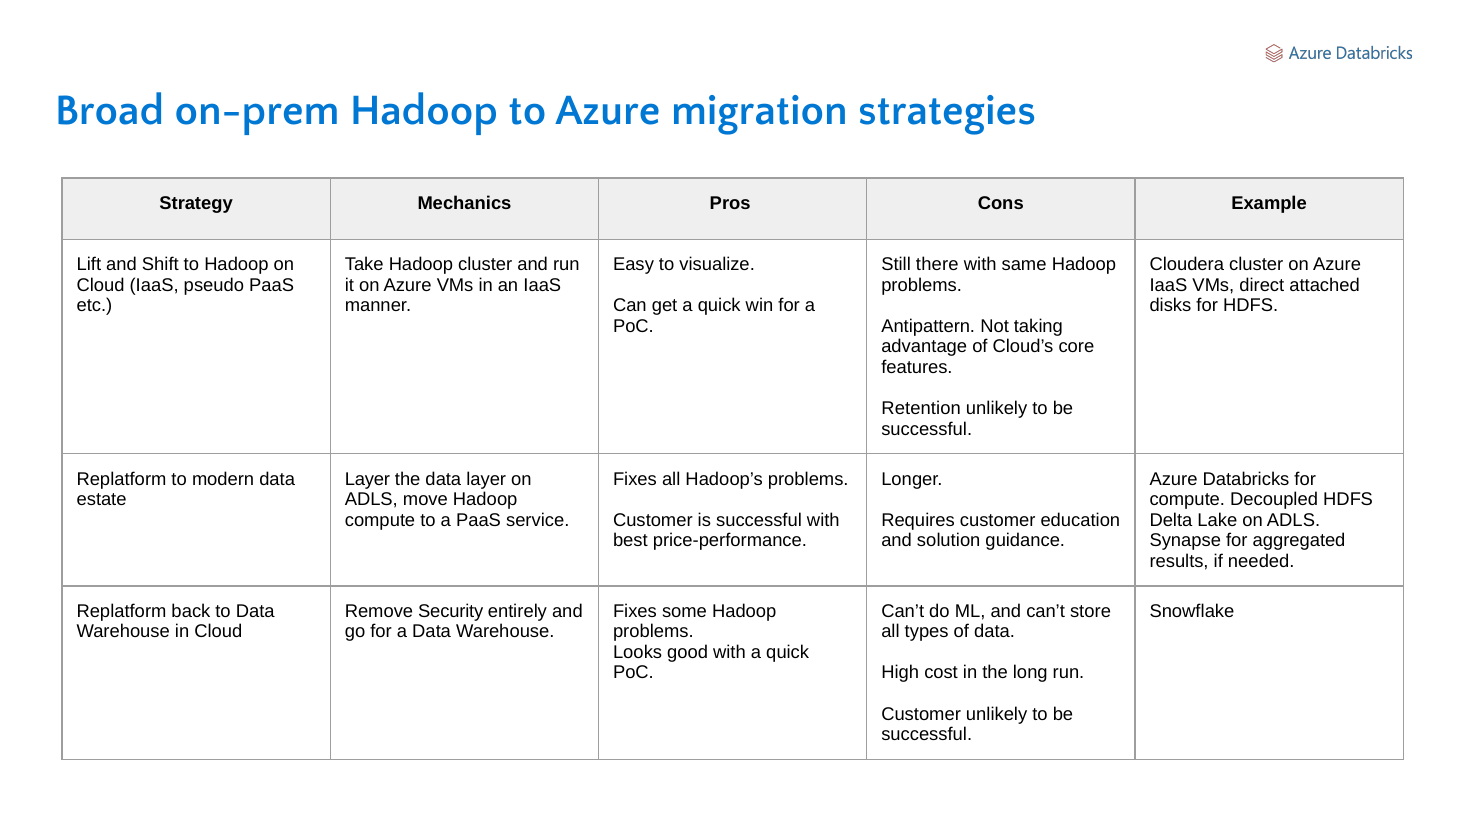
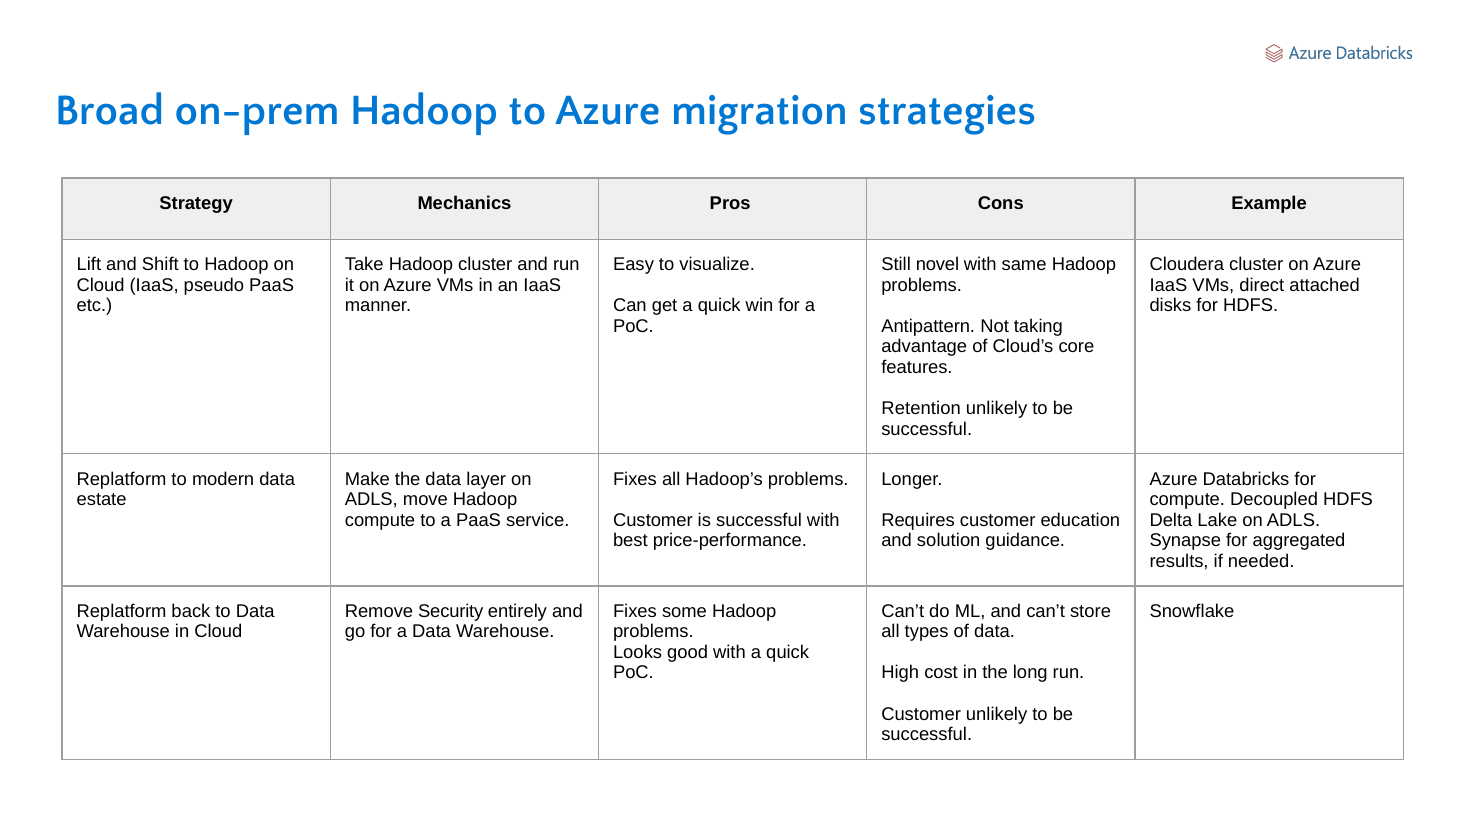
there: there -> novel
Layer at (367, 479): Layer -> Make
